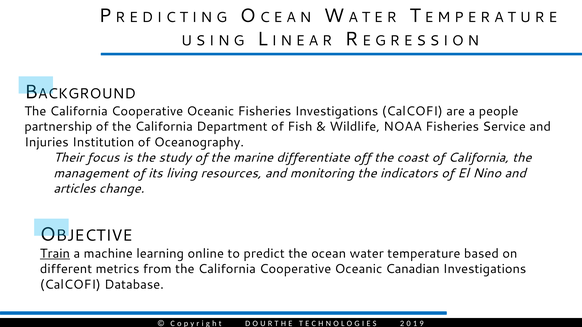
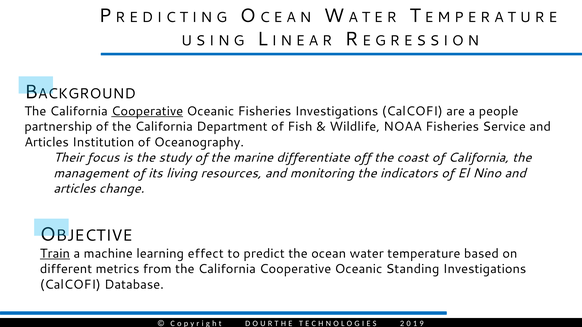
Cooperative at (147, 111) underline: none -> present
Injuries at (47, 142): Injuries -> Articles
online: online -> effect
Canadian: Canadian -> Standing
